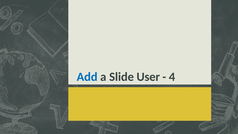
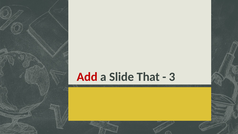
Add colour: blue -> red
User: User -> That
4: 4 -> 3
